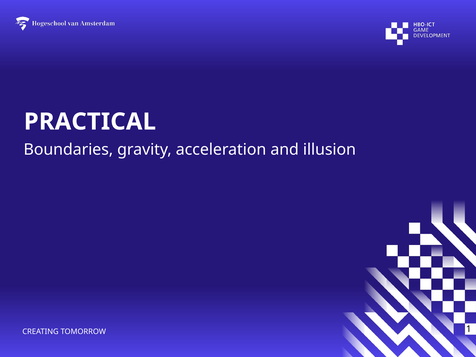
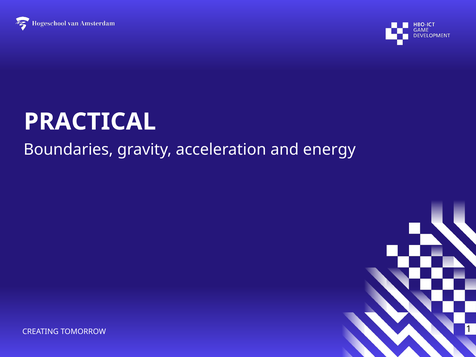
illusion: illusion -> energy
